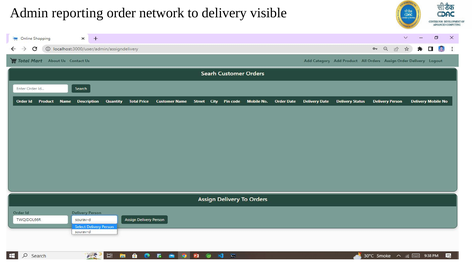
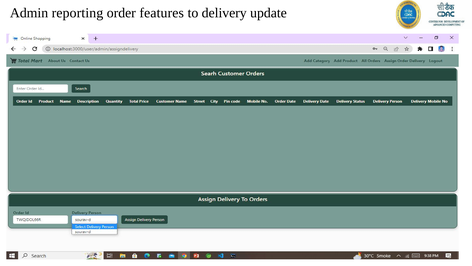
network: network -> features
visible: visible -> update
